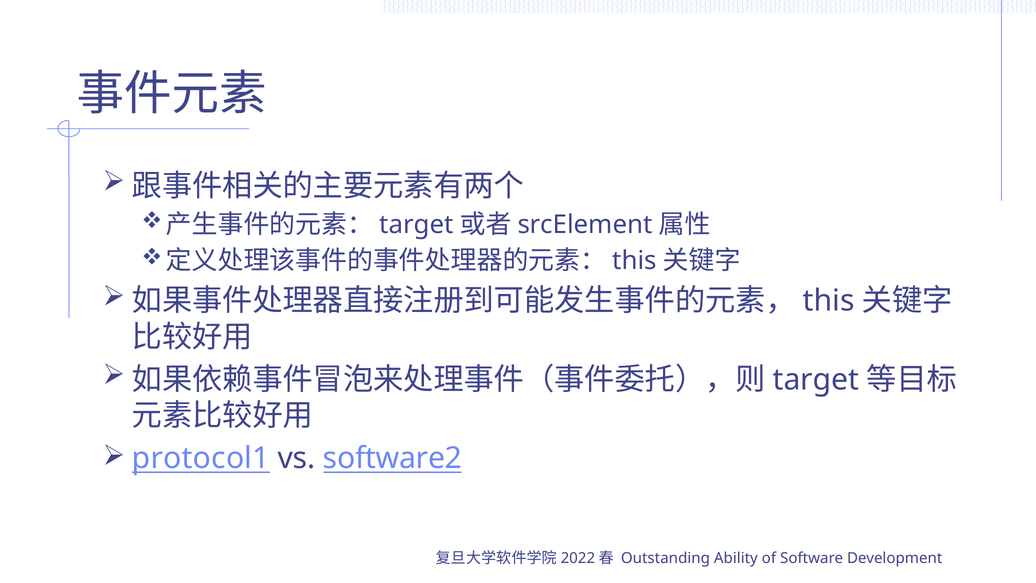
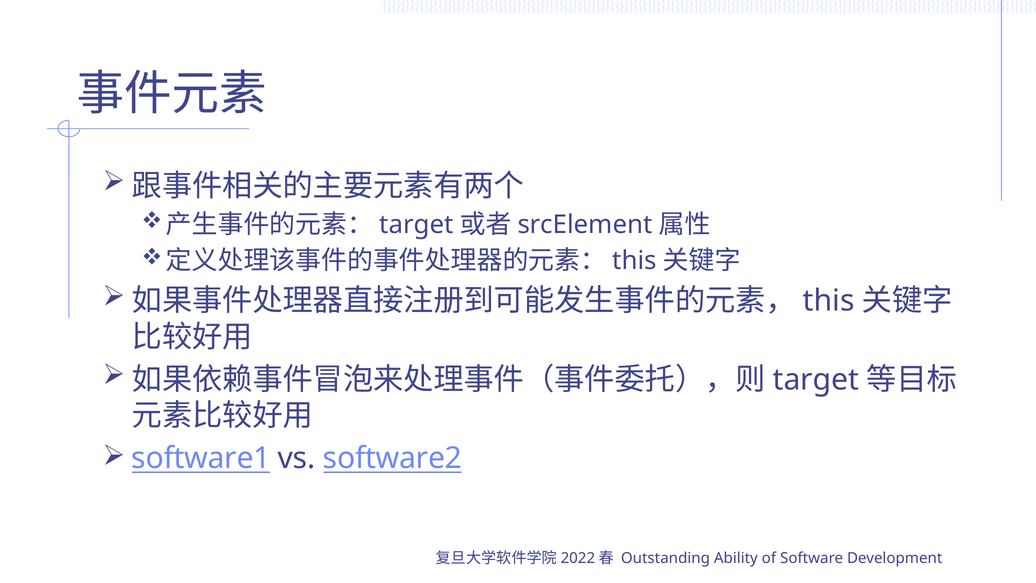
protocol1: protocol1 -> software1
